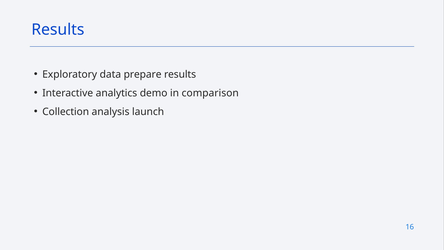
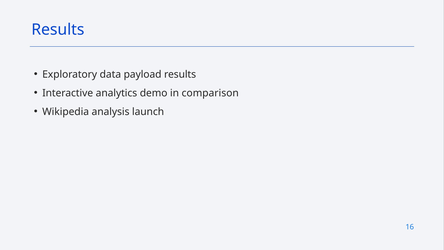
prepare: prepare -> payload
Collection: Collection -> Wikipedia
